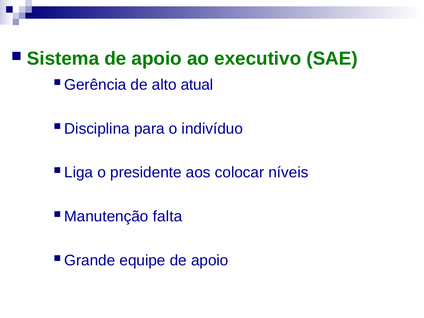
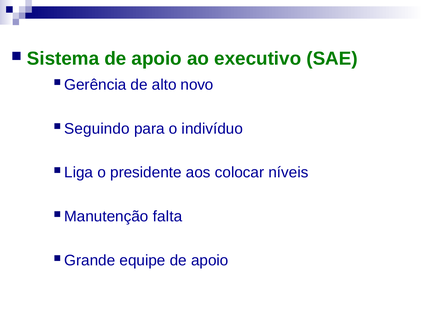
atual: atual -> novo
Disciplina: Disciplina -> Seguindo
